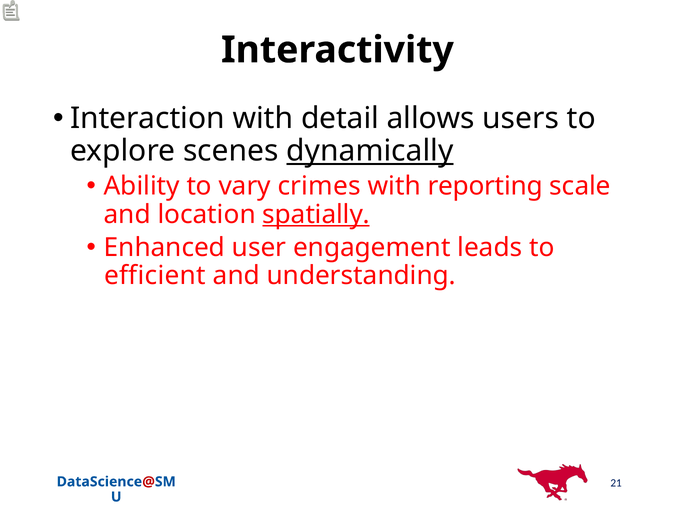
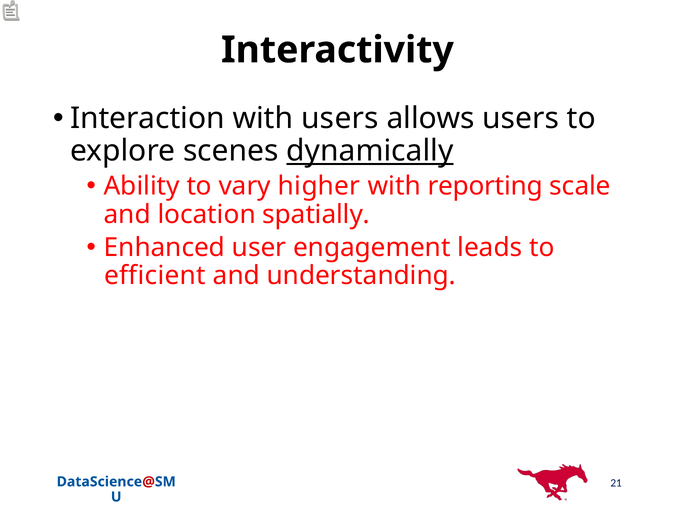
with detail: detail -> users
crimes: crimes -> higher
spatially underline: present -> none
